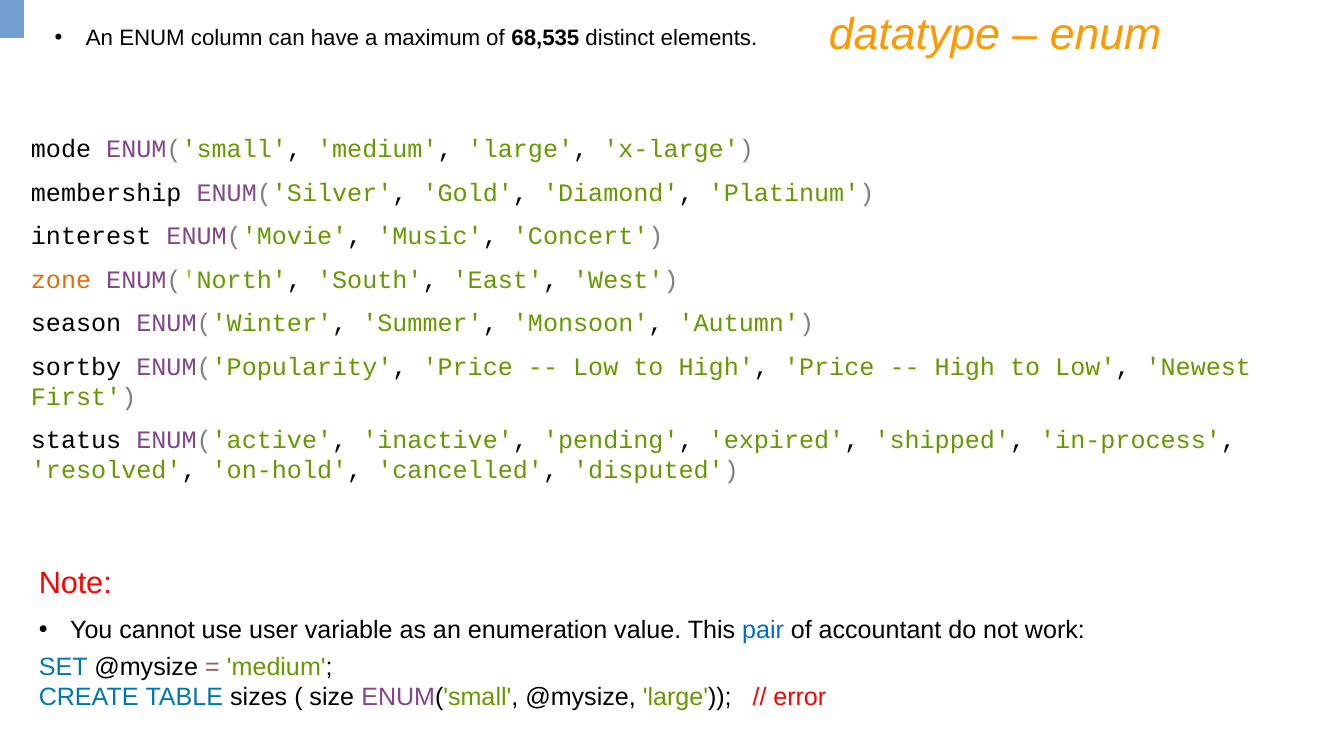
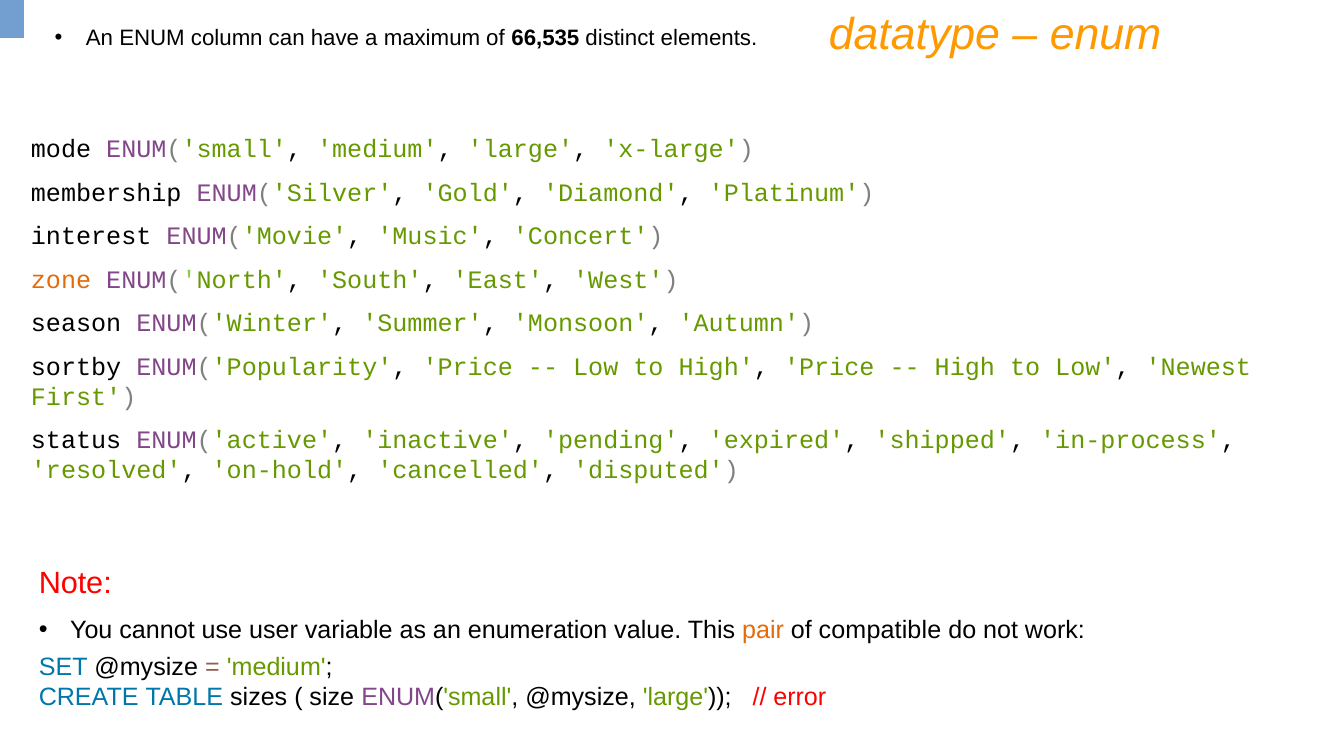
68,535: 68,535 -> 66,535
pair colour: blue -> orange
accountant: accountant -> compatible
